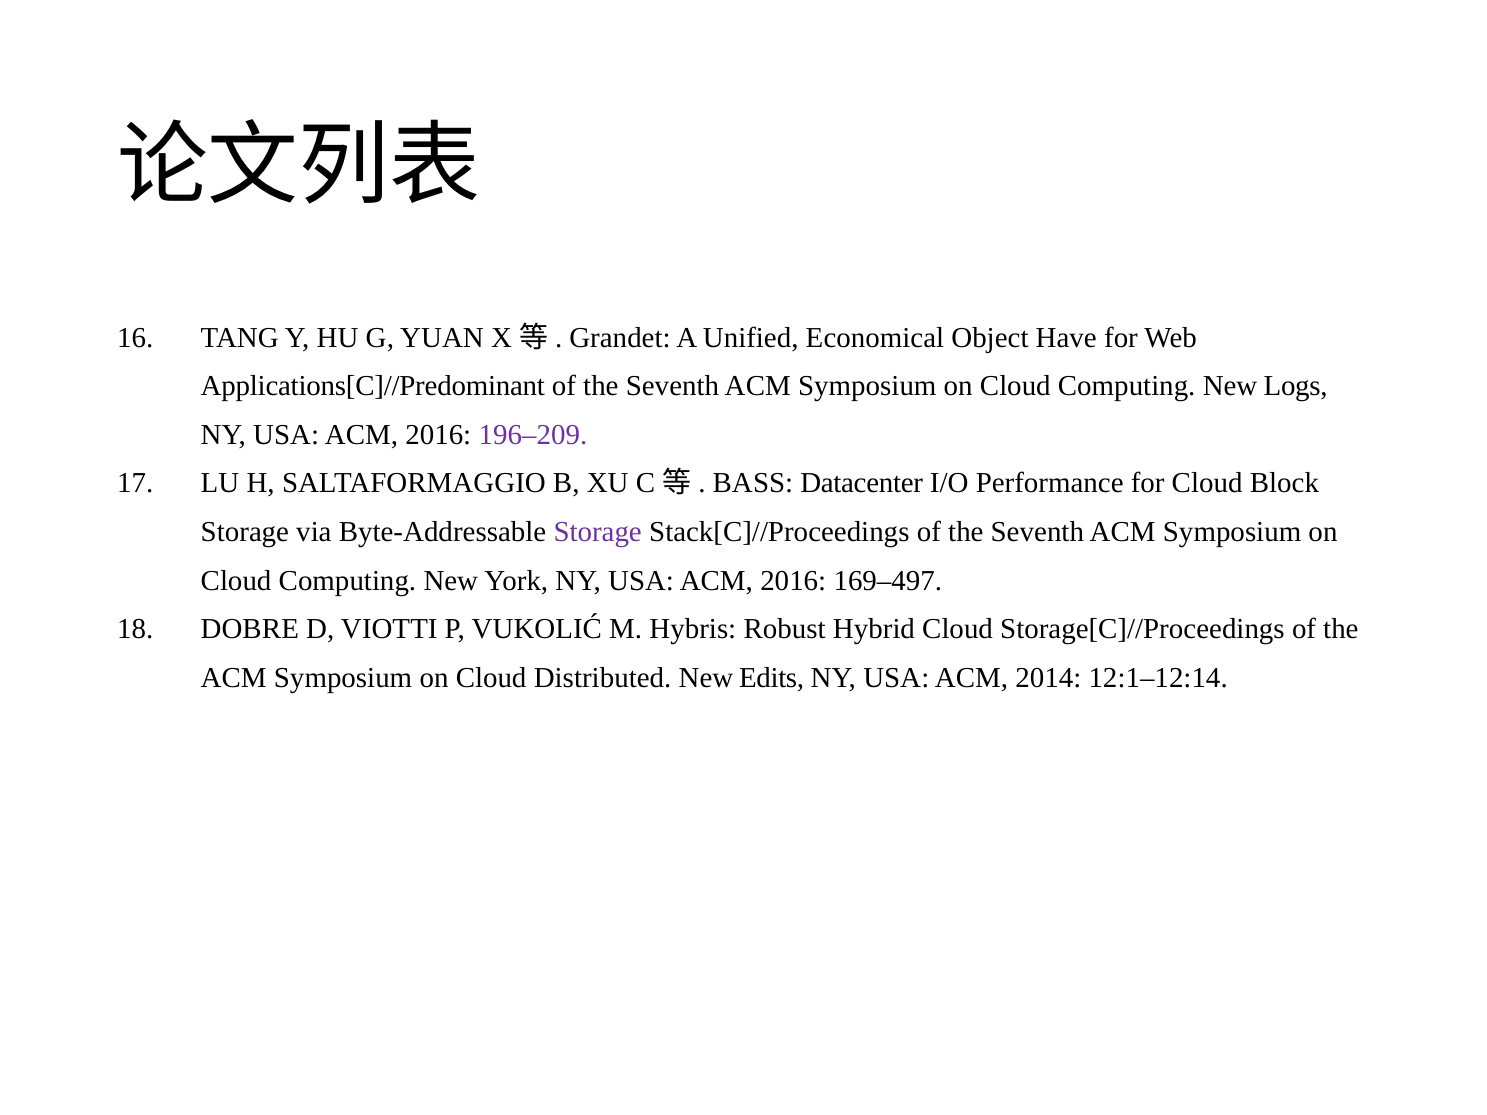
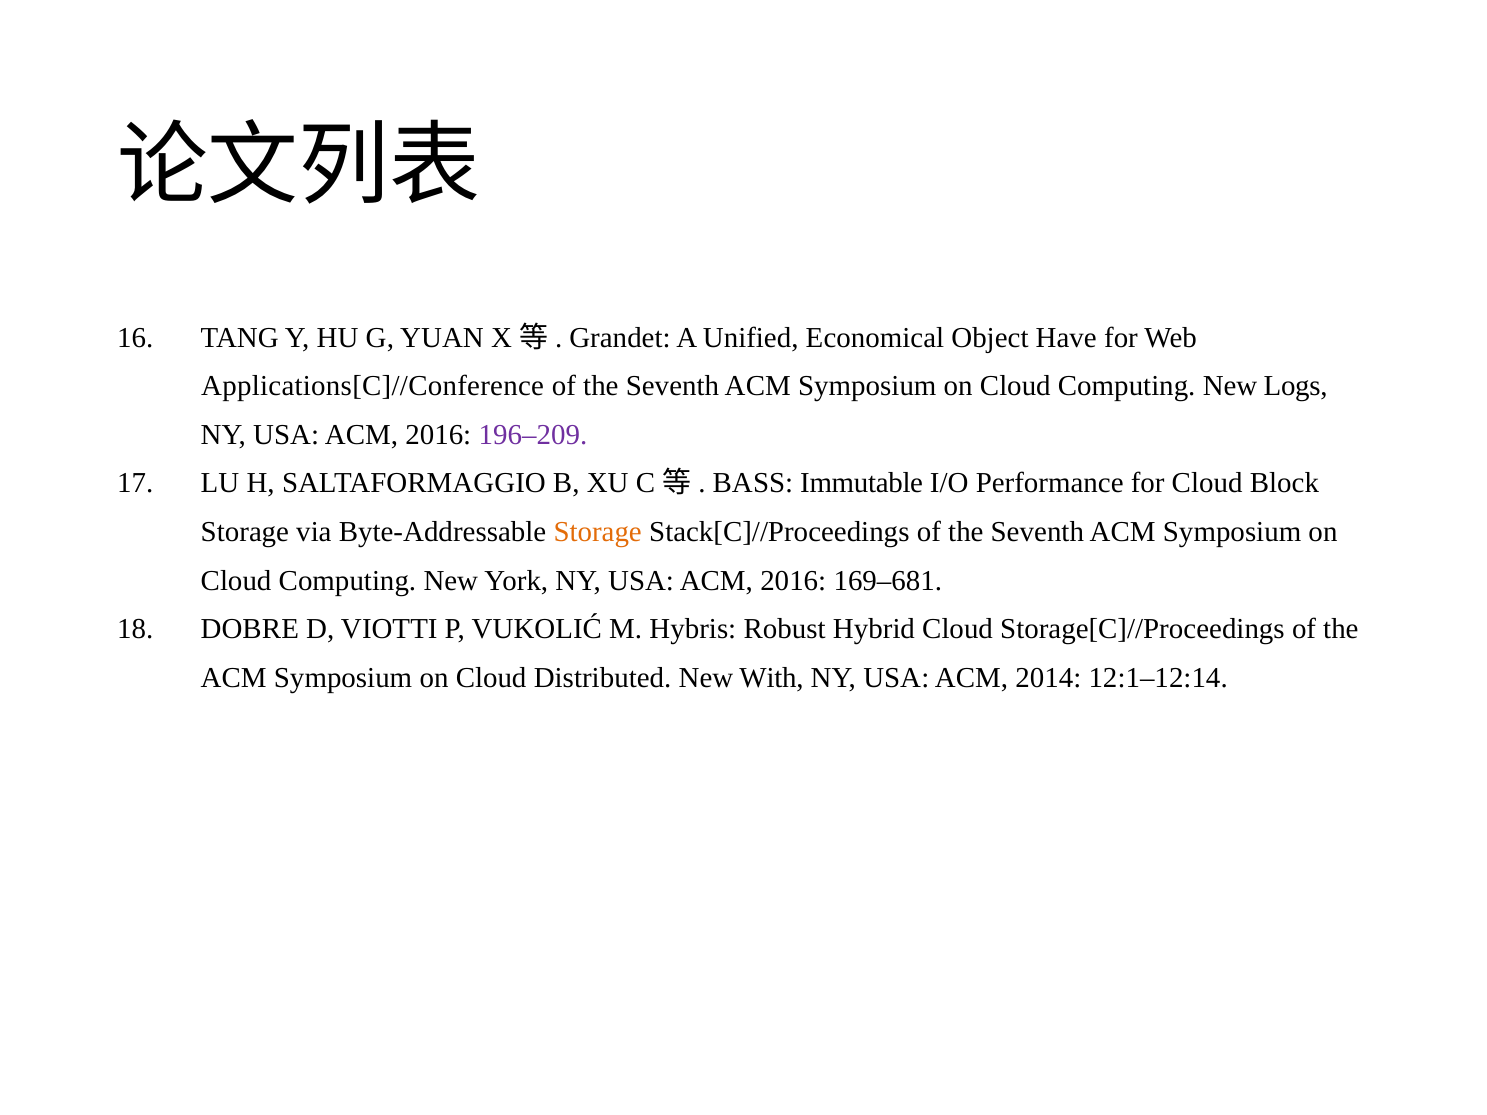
Applications[C]//Predominant: Applications[C]//Predominant -> Applications[C]//Conference
Datacenter: Datacenter -> Immutable
Storage at (598, 532) colour: purple -> orange
169–497: 169–497 -> 169–681
Edits: Edits -> With
